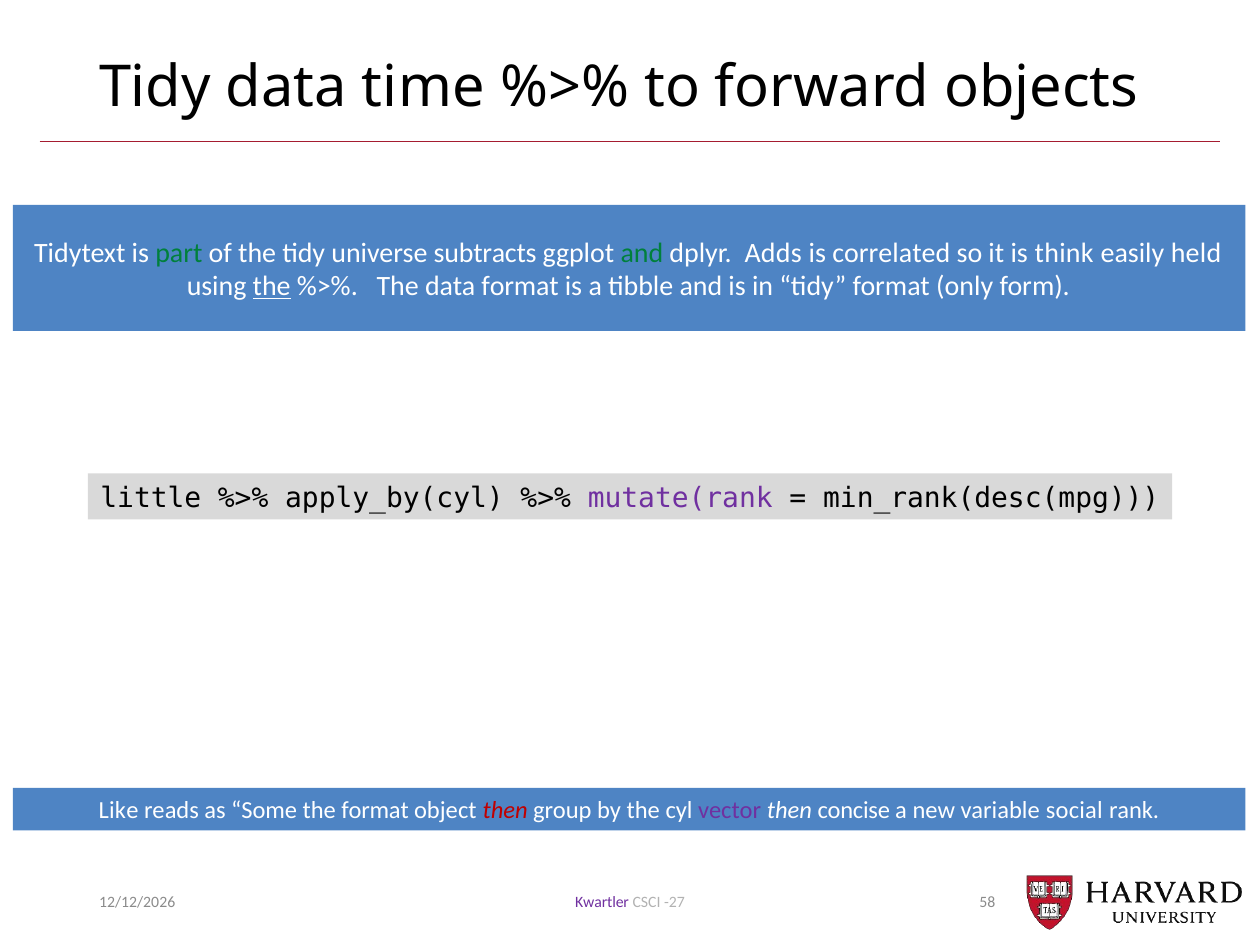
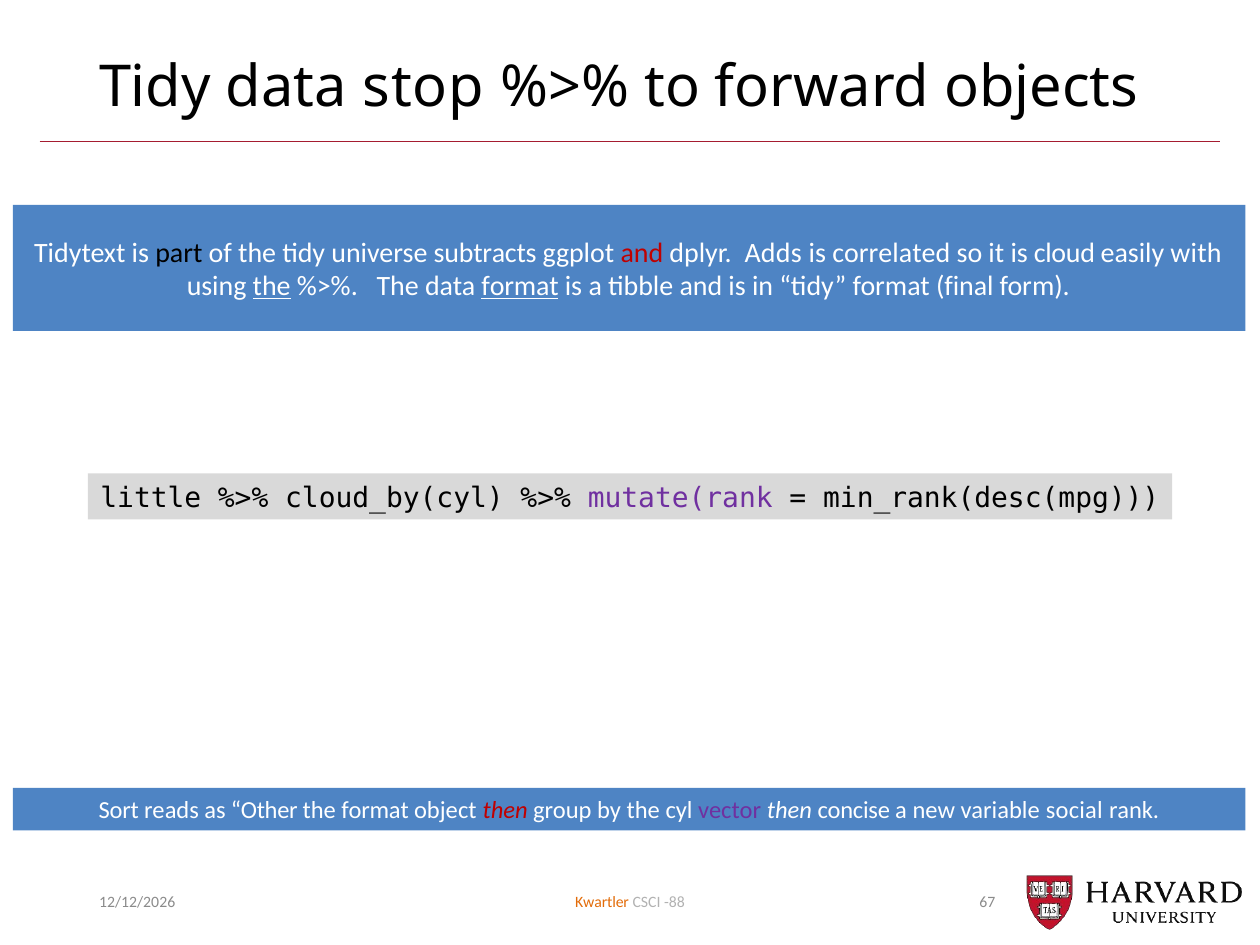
time: time -> stop
part colour: green -> black
and at (642, 253) colour: green -> red
think: think -> cloud
held: held -> with
format at (520, 287) underline: none -> present
only: only -> final
apply_by(cyl: apply_by(cyl -> cloud_by(cyl
Like: Like -> Sort
Some: Some -> Other
58: 58 -> 67
Kwartler colour: purple -> orange
-27: -27 -> -88
